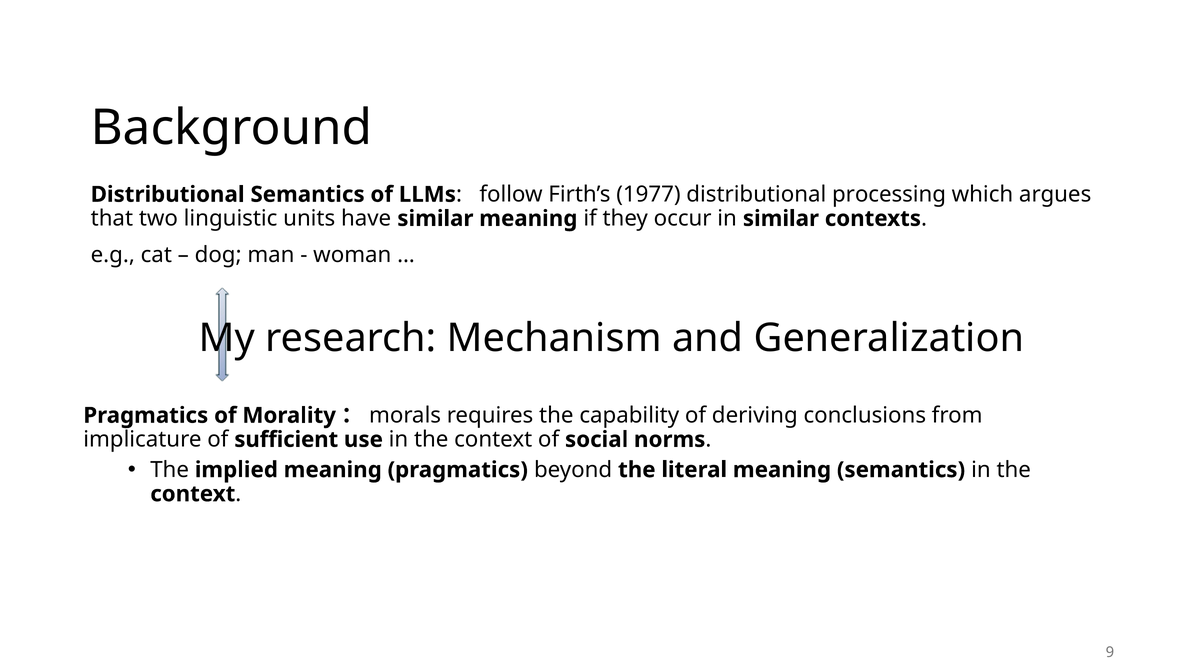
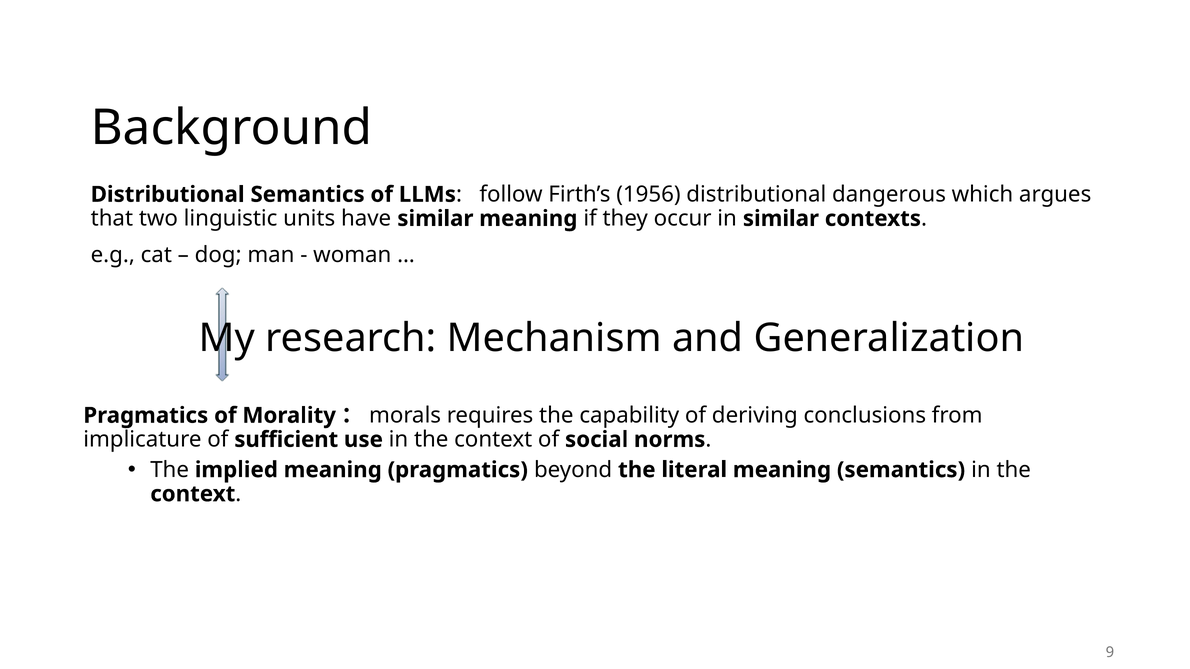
1977: 1977 -> 1956
processing: processing -> dangerous
